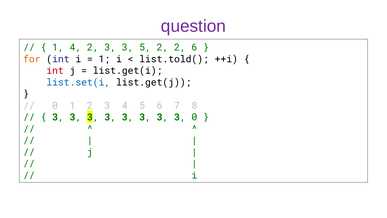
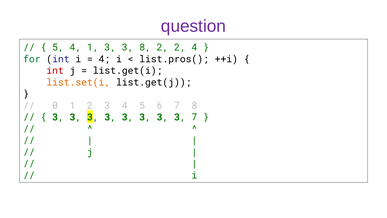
1 at (58, 47): 1 -> 5
4 2: 2 -> 1
3 5: 5 -> 8
2 6: 6 -> 4
for colour: orange -> green
1 at (104, 59): 1 -> 4
list.told(: list.told( -> list.pros(
list.set(i colour: blue -> orange
3 0: 0 -> 7
